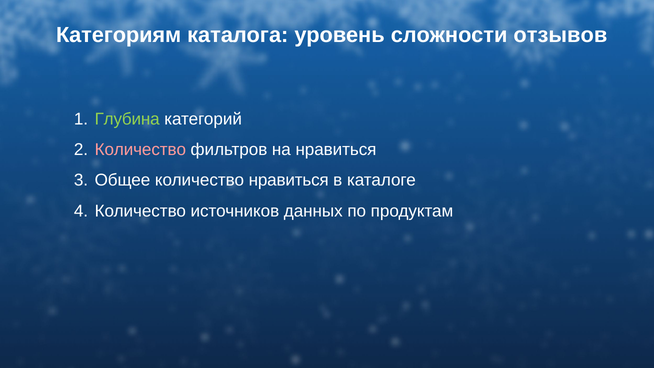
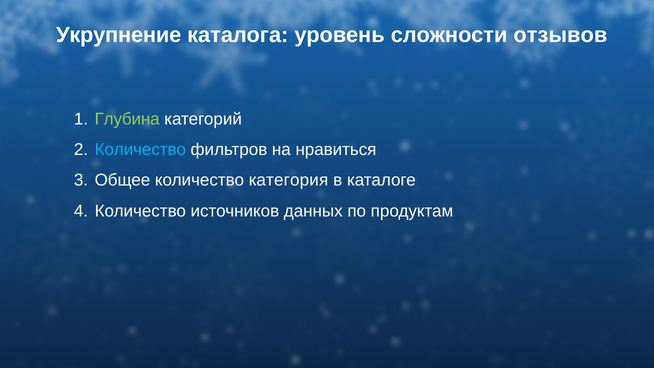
Категориям: Категориям -> Укрупнение
Количество at (140, 150) colour: pink -> light blue
количество нравиться: нравиться -> категория
